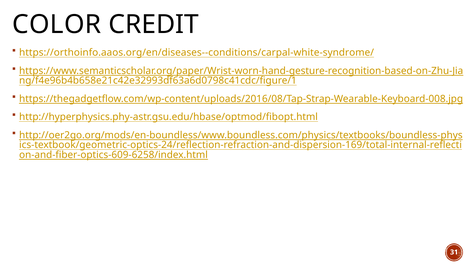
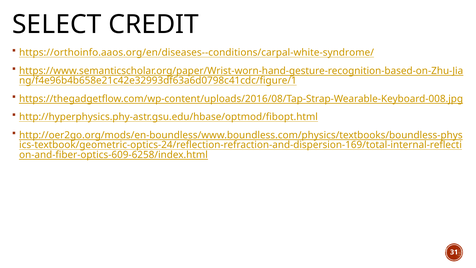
COLOR: COLOR -> SELECT
